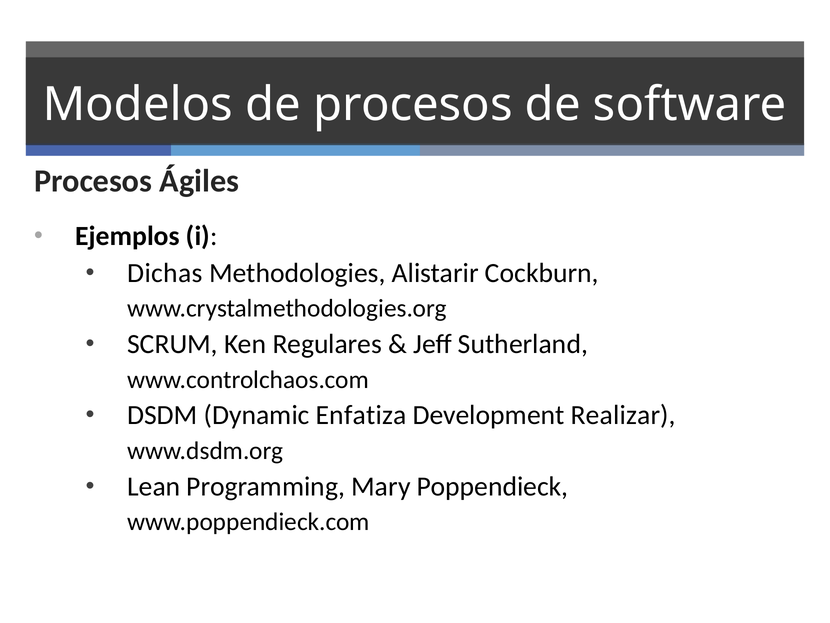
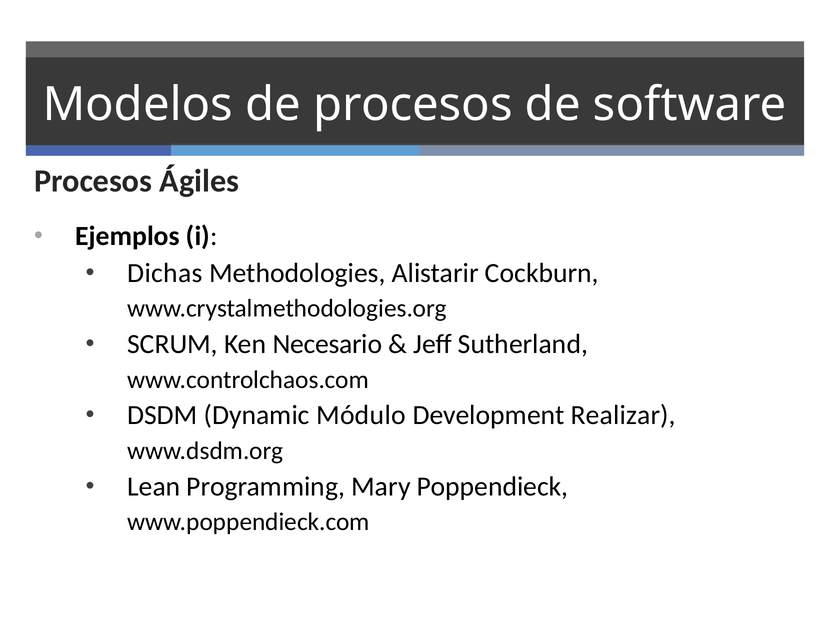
Regulares: Regulares -> Necesario
Enfatiza: Enfatiza -> Módulo
